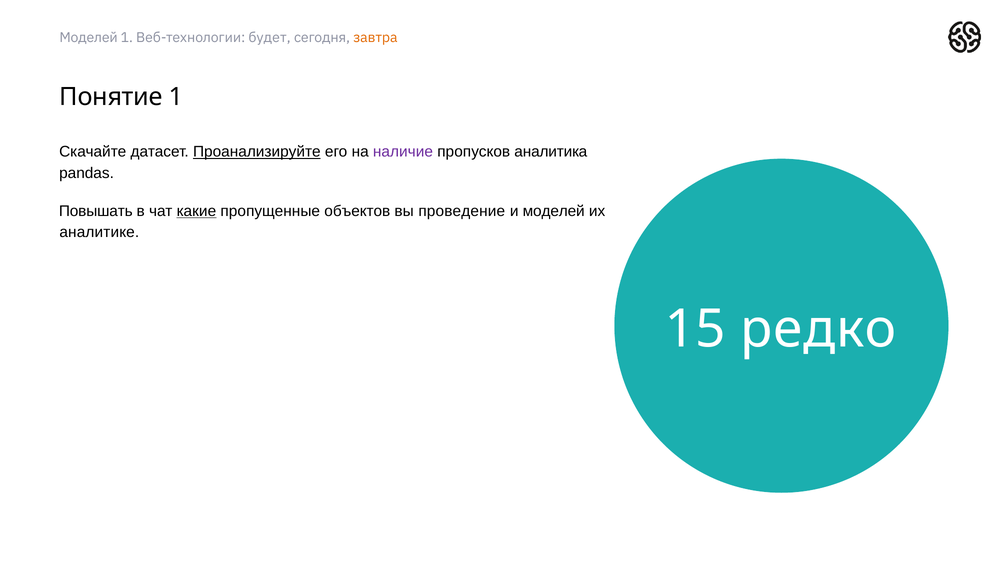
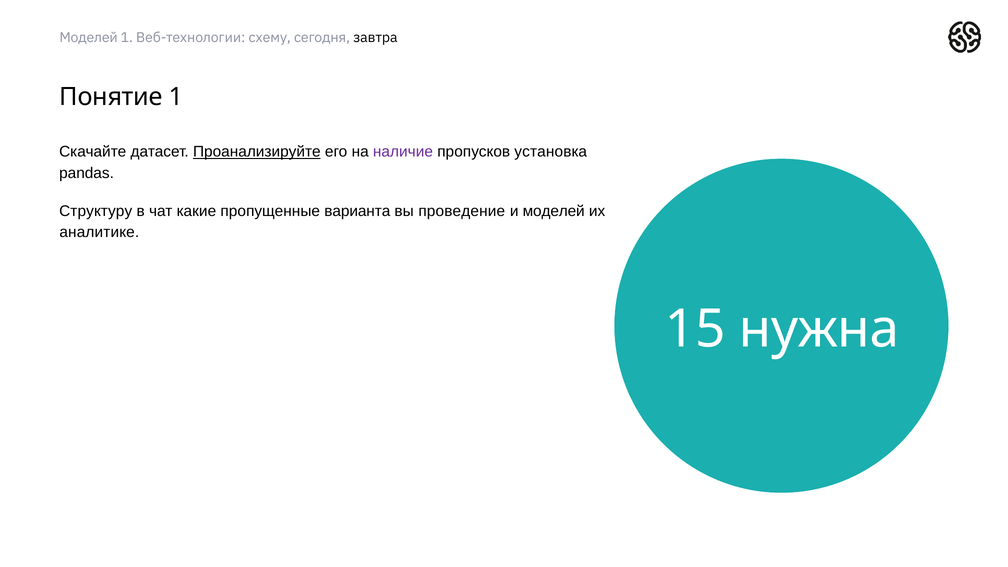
будет: будет -> схему
завтра colour: orange -> black
аналитика: аналитика -> установка
Повышать: Повышать -> Структуру
какие underline: present -> none
объектов: объектов -> варианта
редко: редко -> нужна
